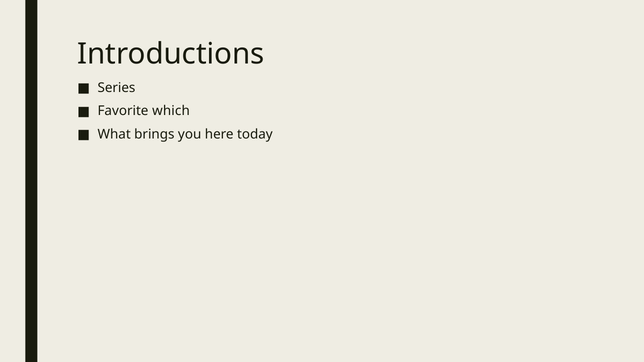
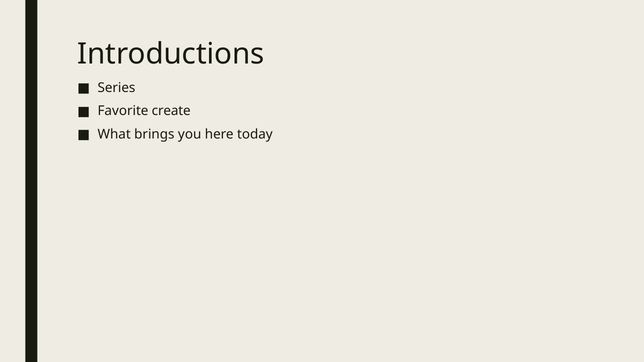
which: which -> create
